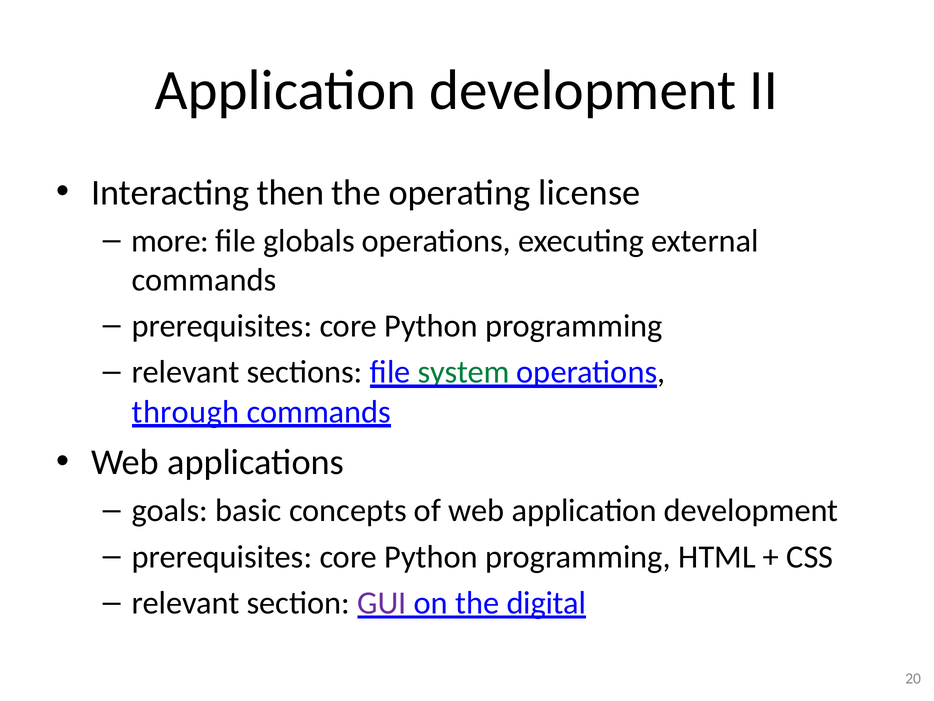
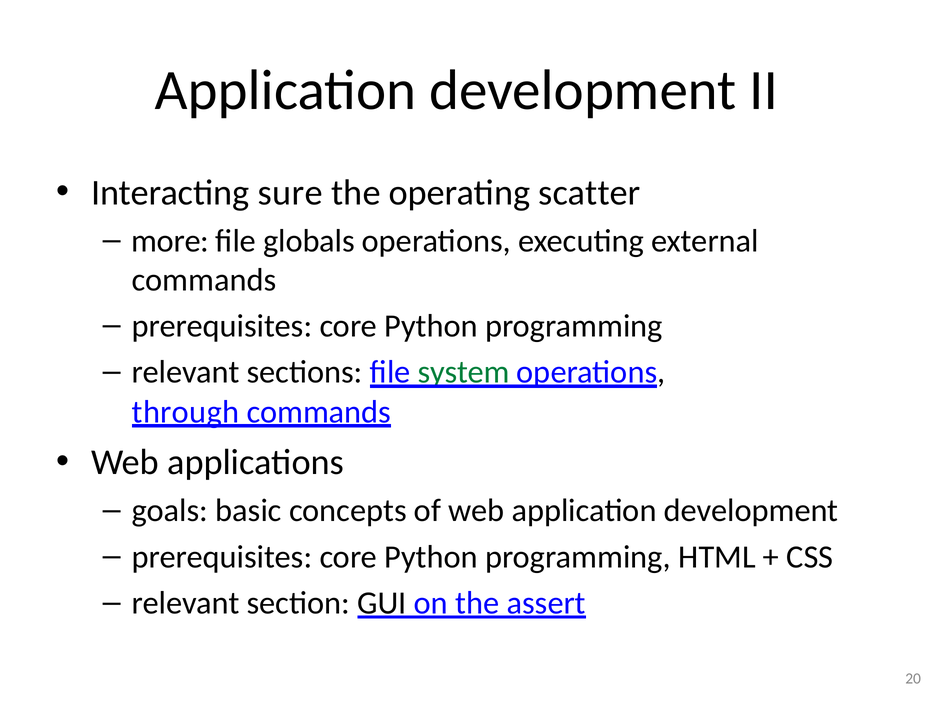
then: then -> sure
license: license -> scatter
GUI colour: purple -> black
digital: digital -> assert
